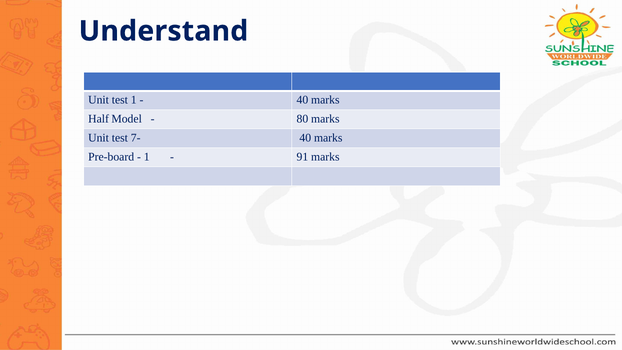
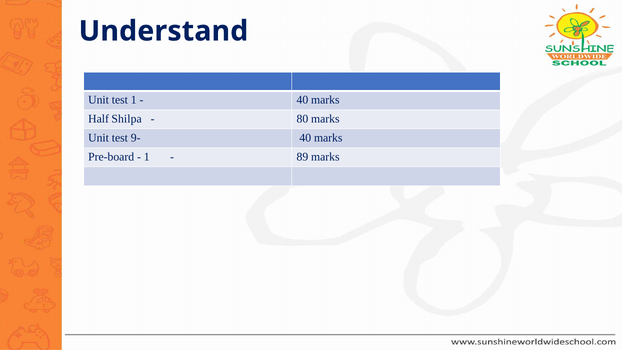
Model: Model -> Shilpa
7-: 7- -> 9-
91: 91 -> 89
